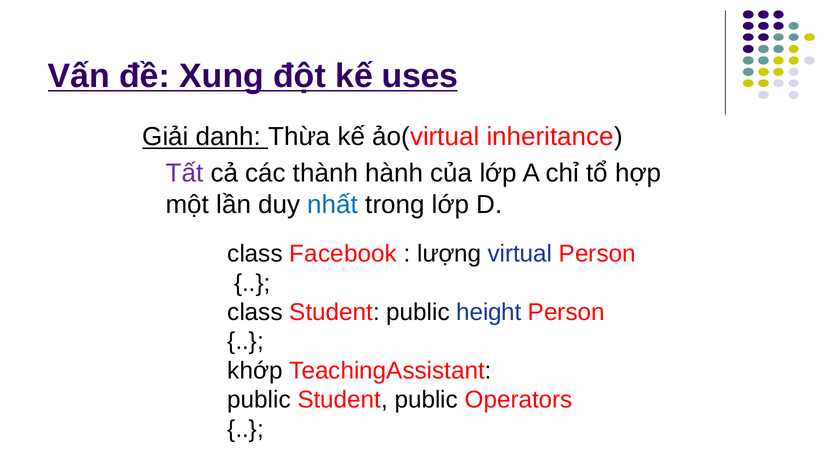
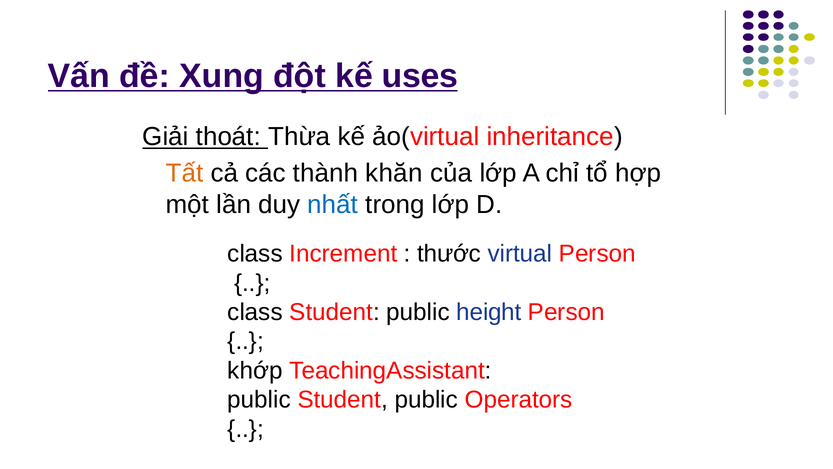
danh: danh -> thoát
Tất colour: purple -> orange
hành: hành -> khăn
Facebook: Facebook -> Increment
lượng: lượng -> thước
